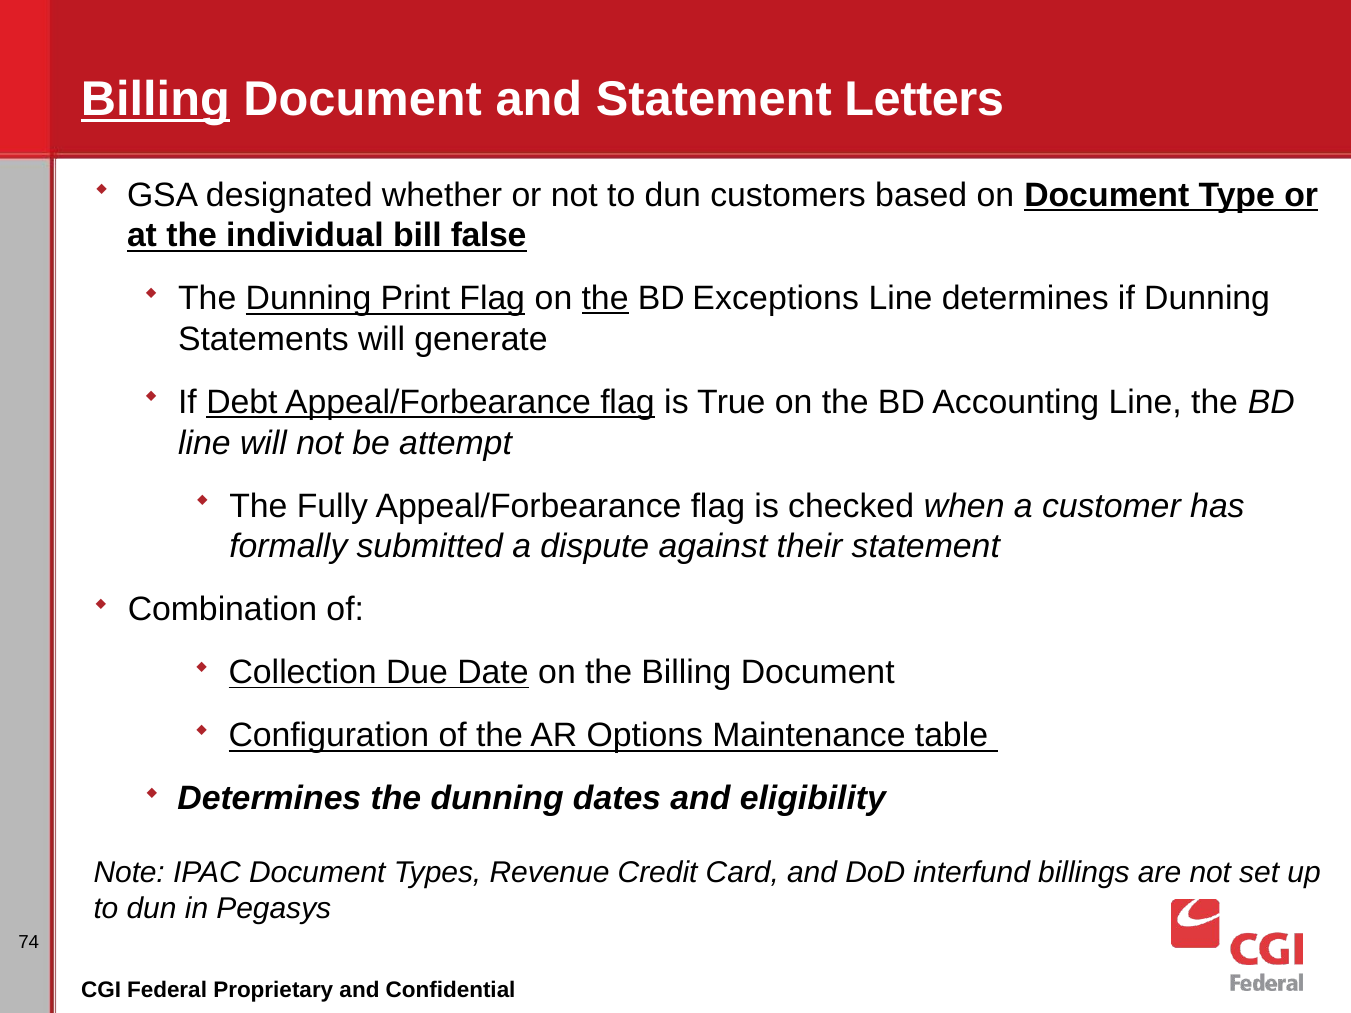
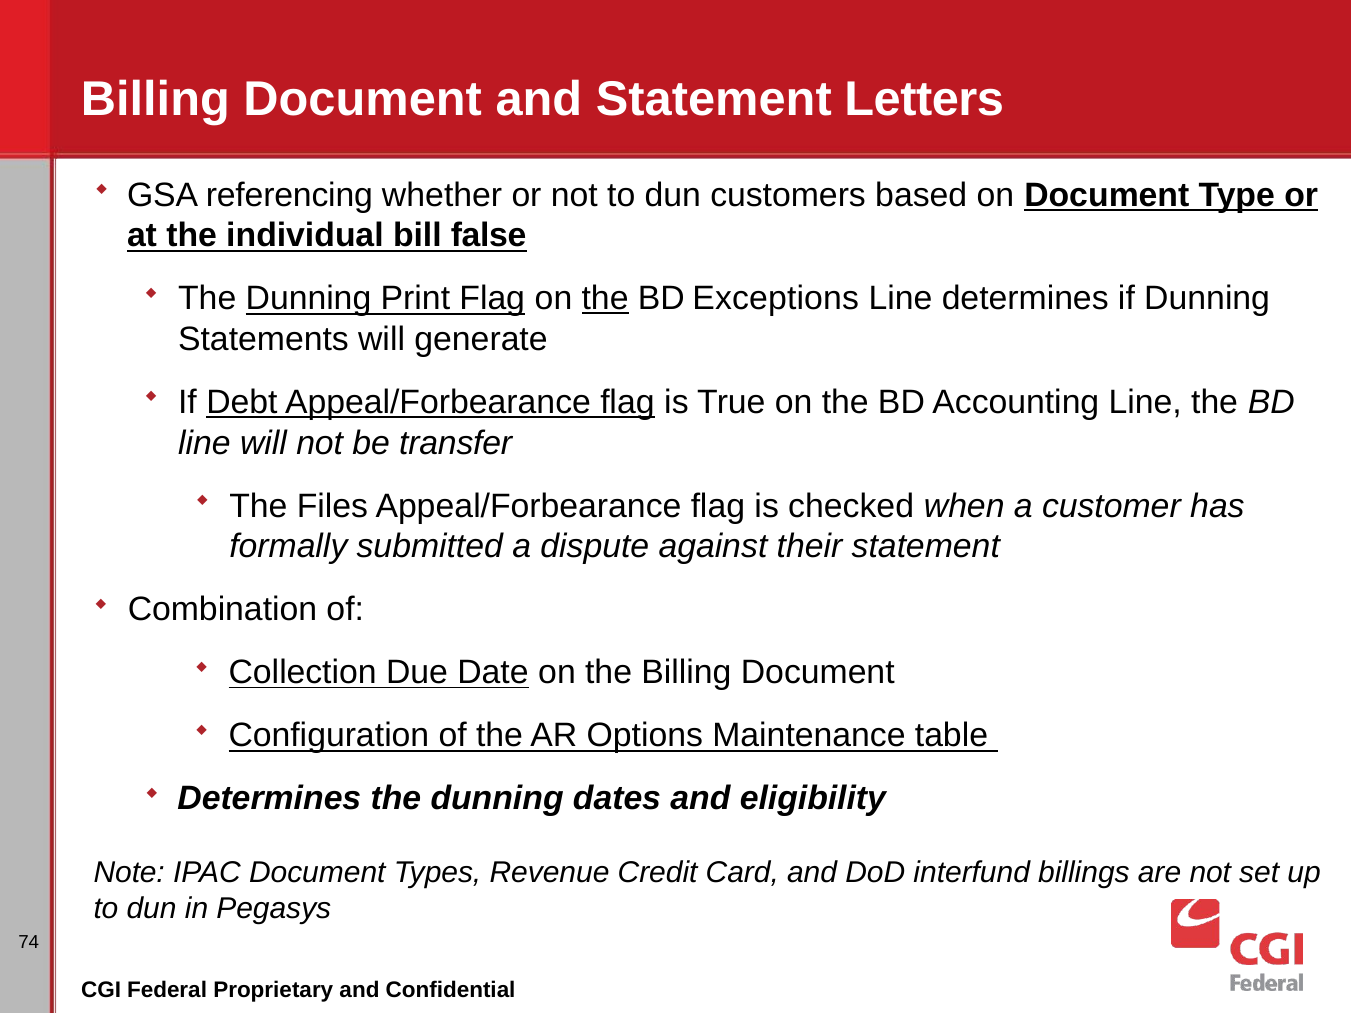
Billing at (155, 100) underline: present -> none
designated: designated -> referencing
attempt: attempt -> transfer
Fully: Fully -> Files
